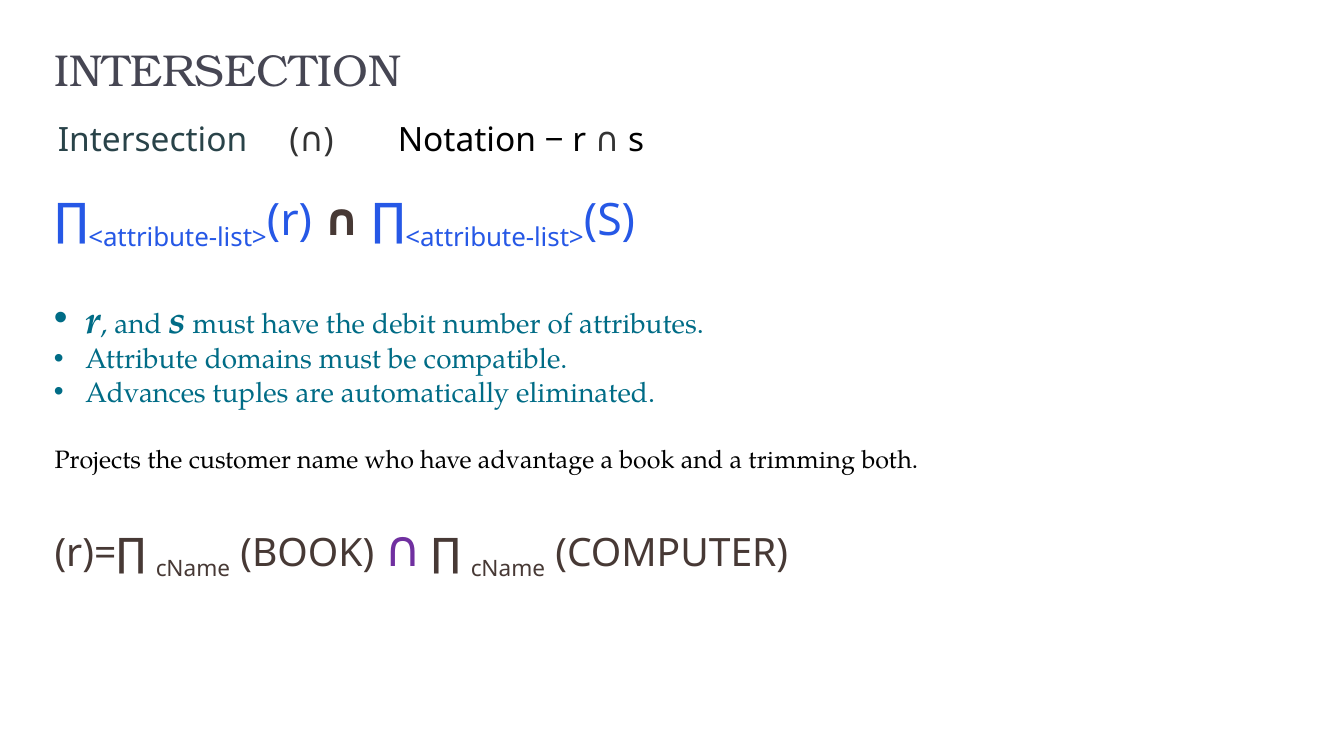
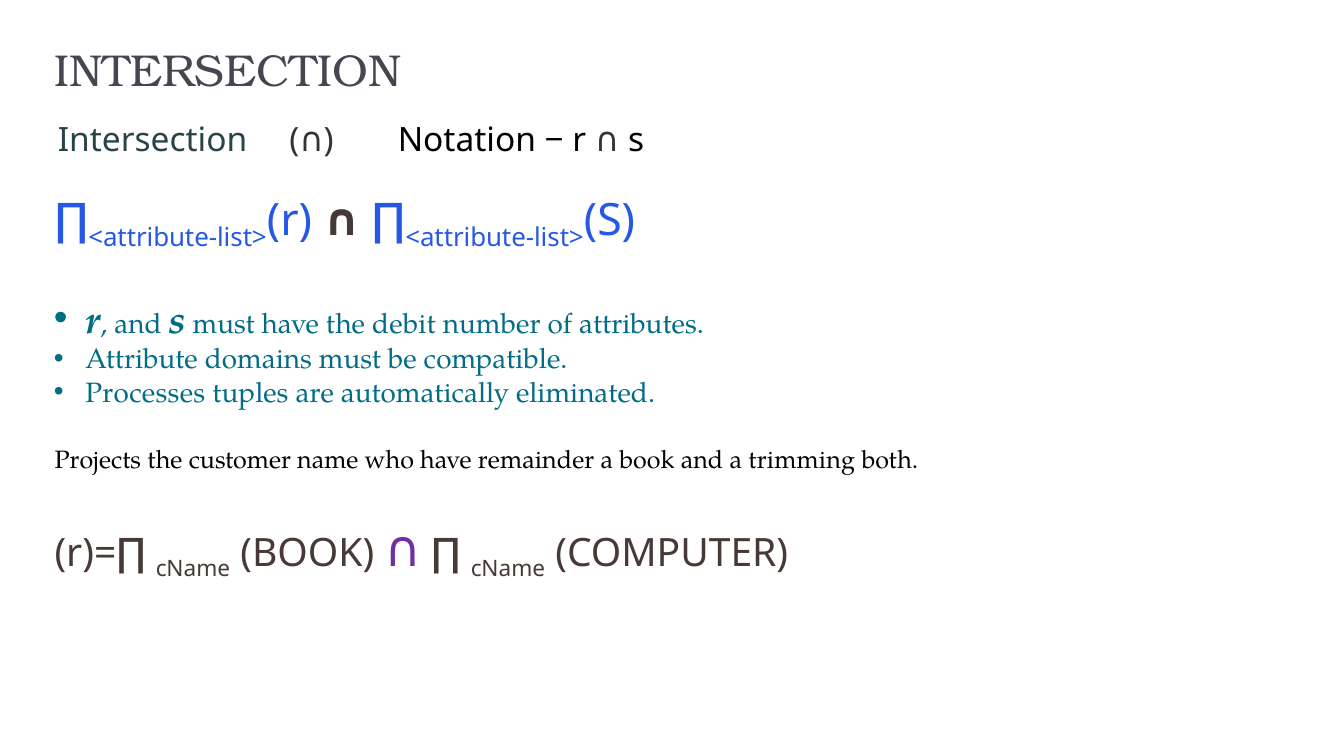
Advances: Advances -> Processes
advantage: advantage -> remainder
